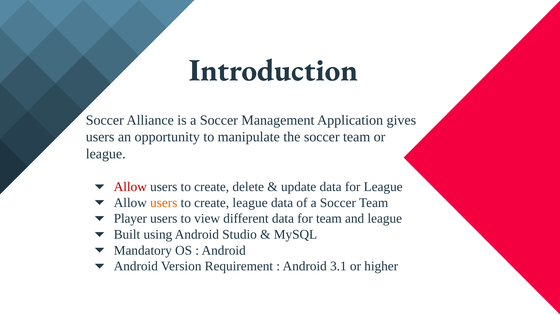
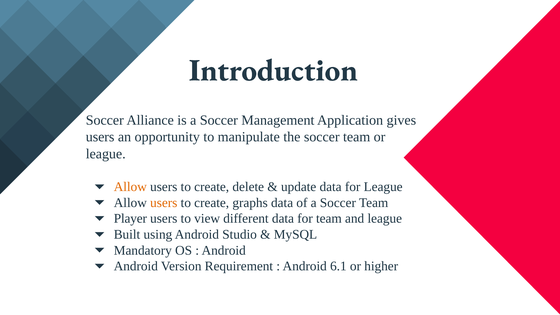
Allow at (130, 187) colour: red -> orange
create league: league -> graphs
3.1: 3.1 -> 6.1
